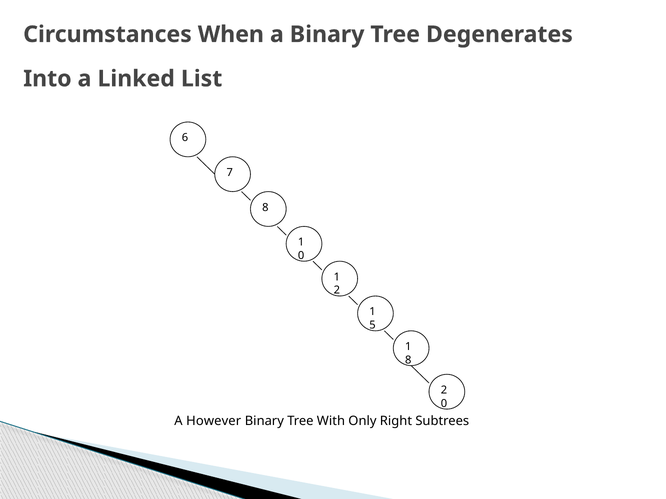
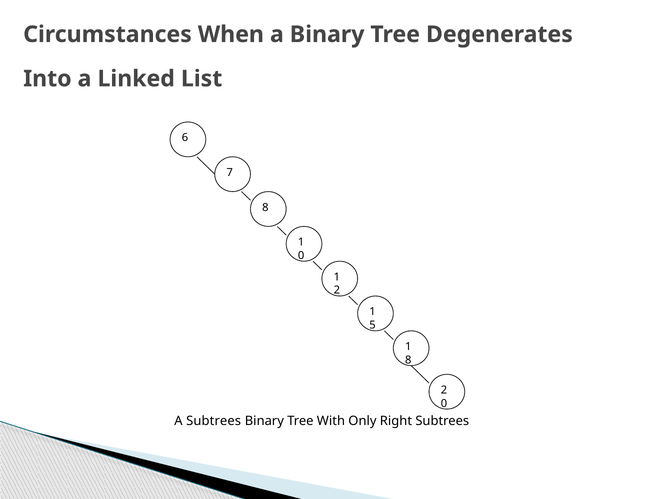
A However: However -> Subtrees
